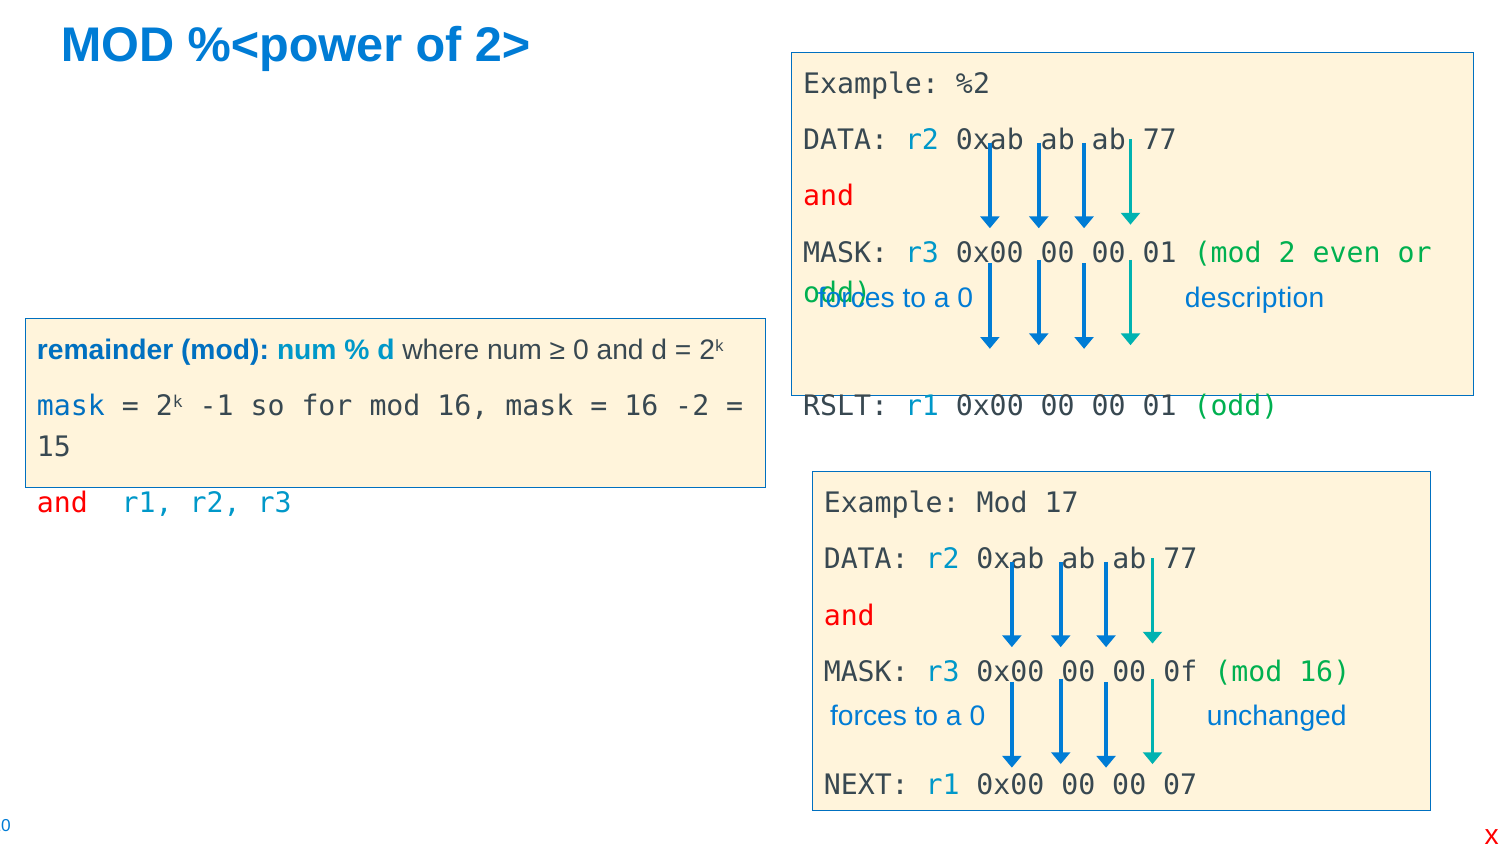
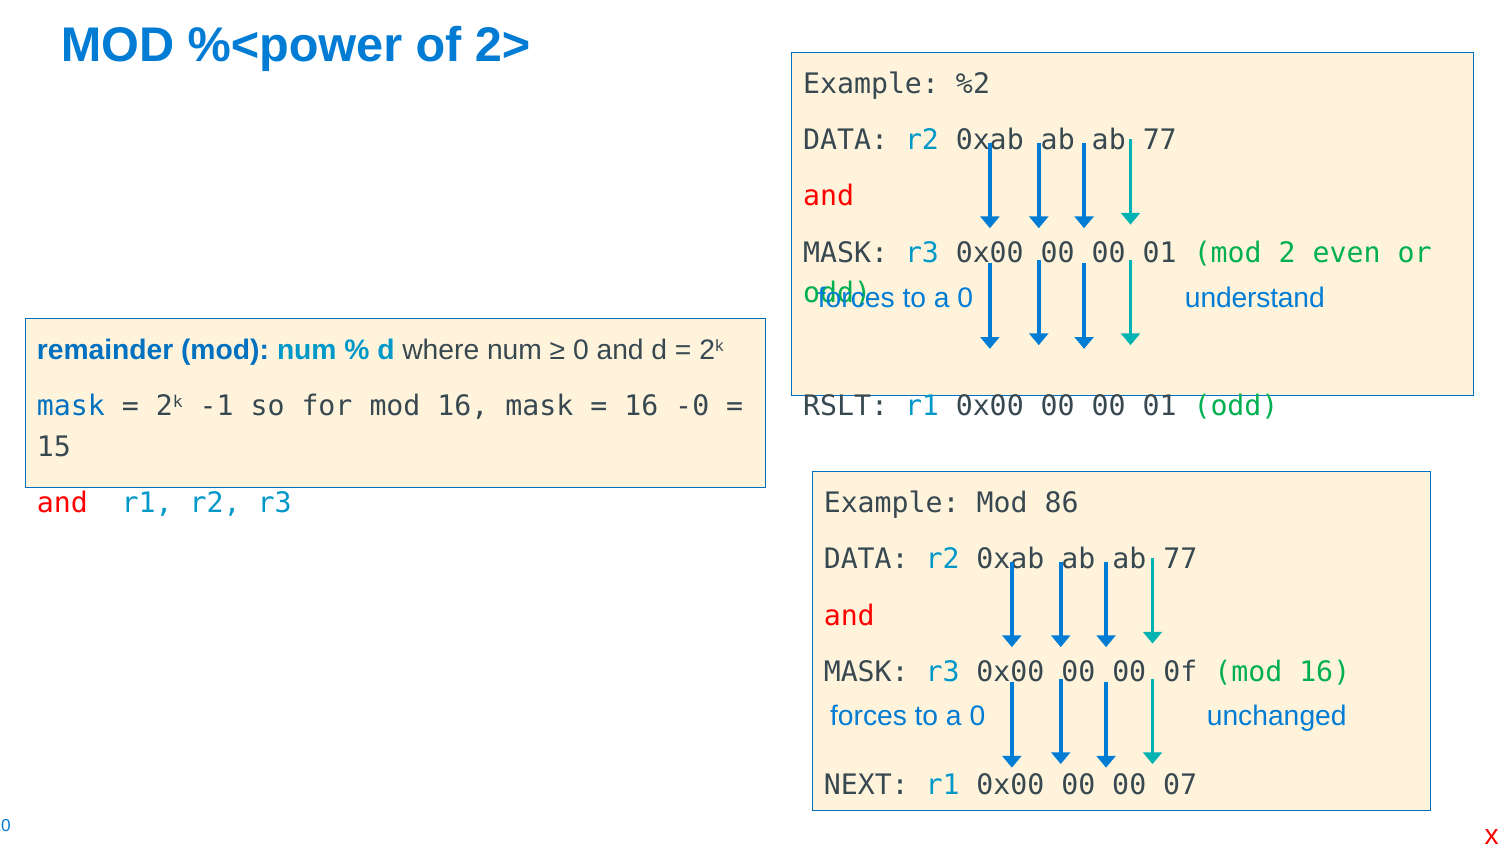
description: description -> understand
-2: -2 -> -0
17: 17 -> 86
